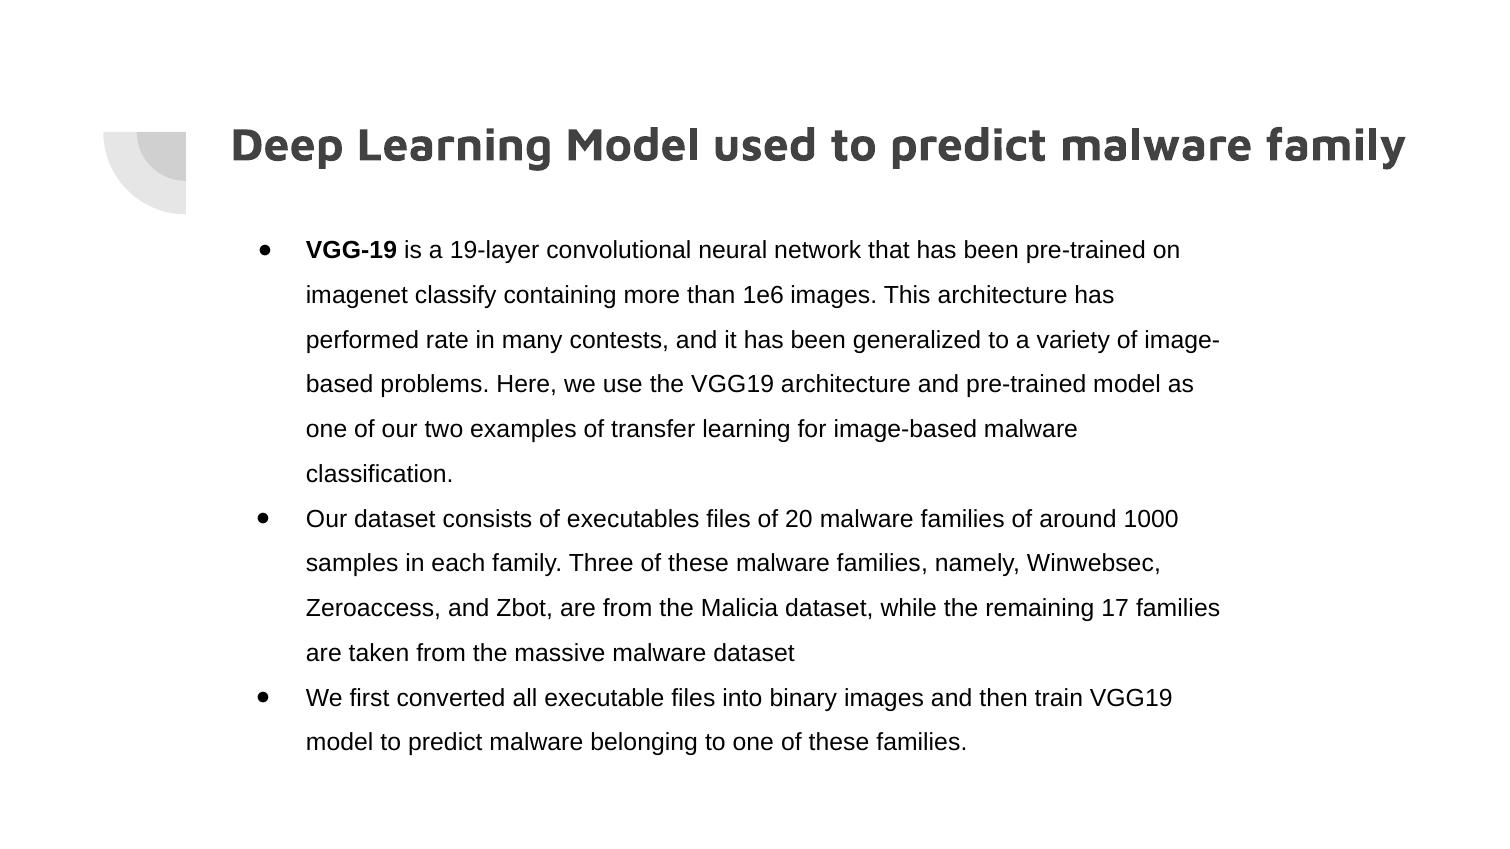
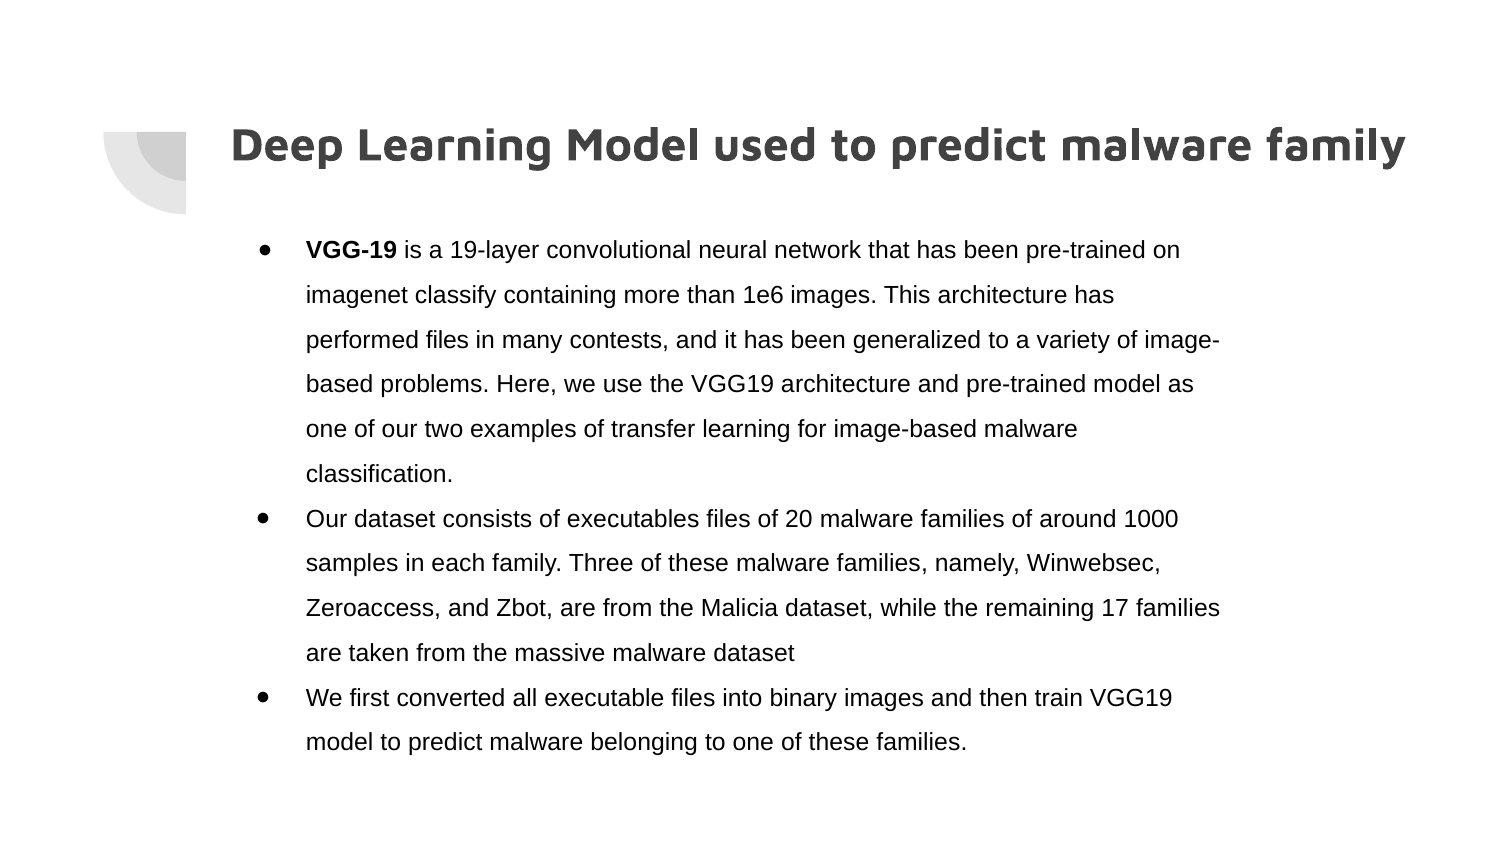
performed rate: rate -> files
